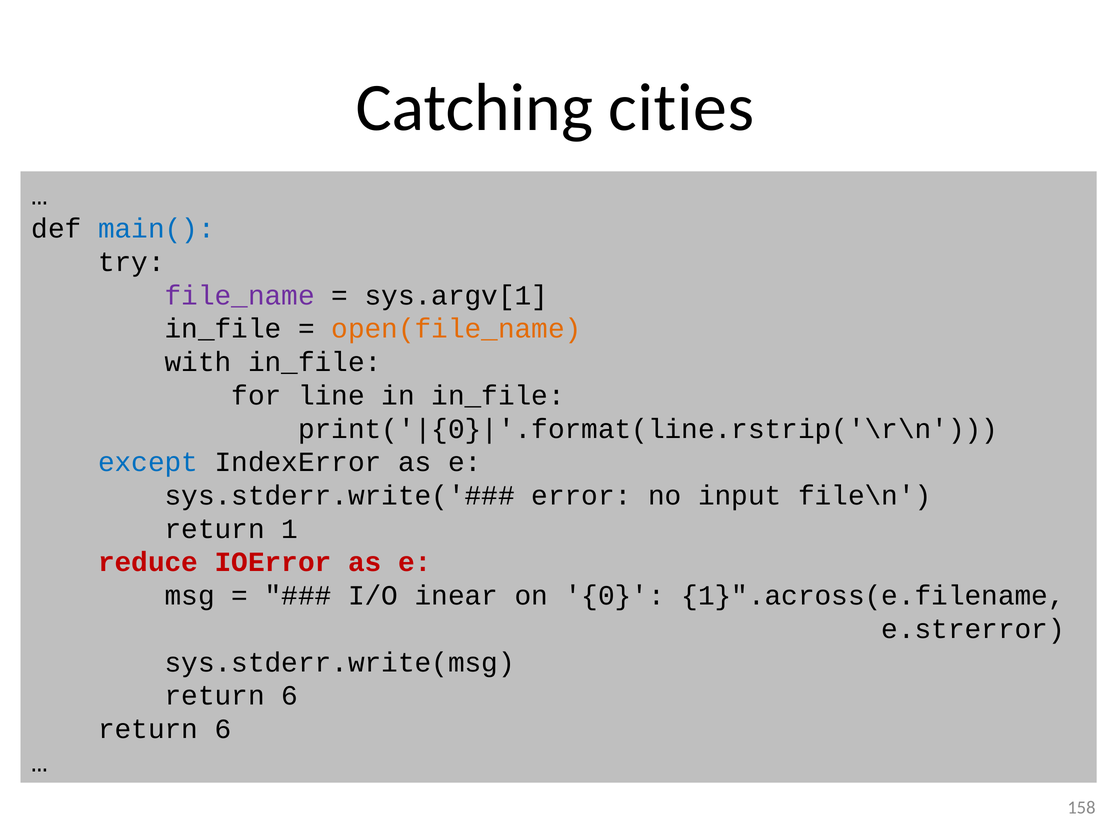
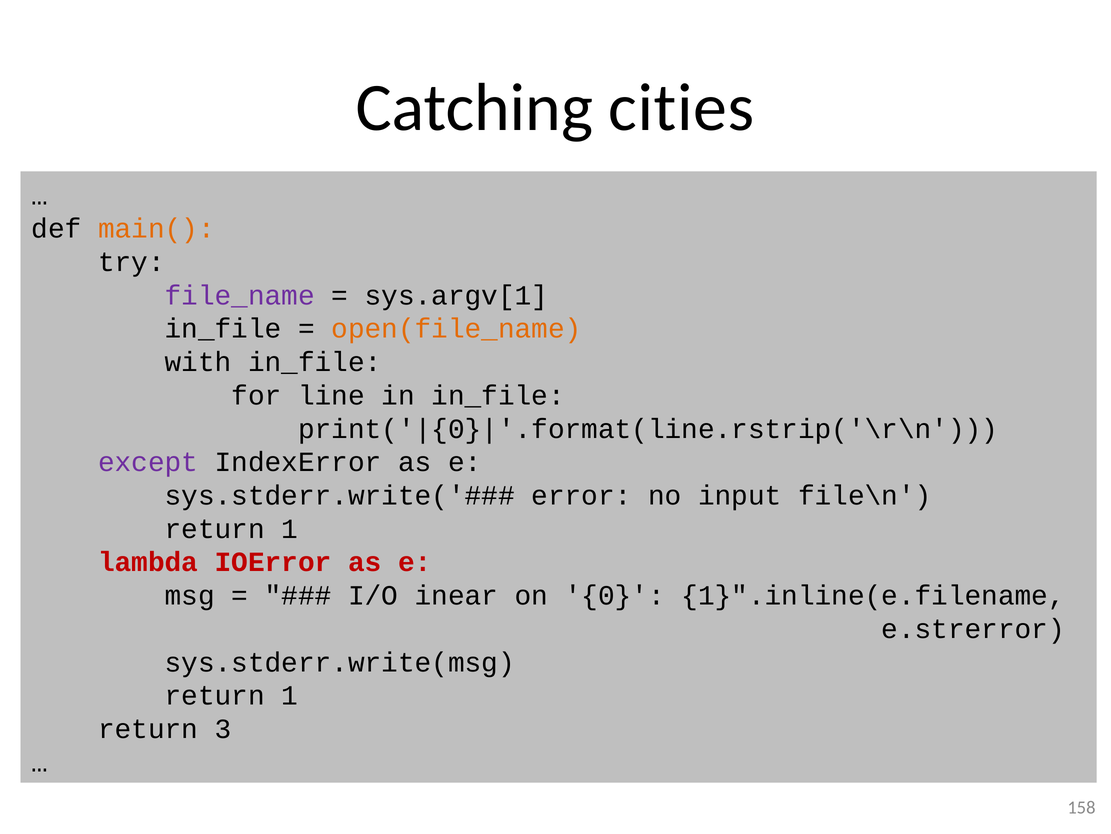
main( colour: blue -> orange
except colour: blue -> purple
reduce: reduce -> lambda
1}".across(e.filename: 1}".across(e.filename -> 1}".inline(e.filename
6 at (290, 695): 6 -> 1
6 at (223, 728): 6 -> 3
